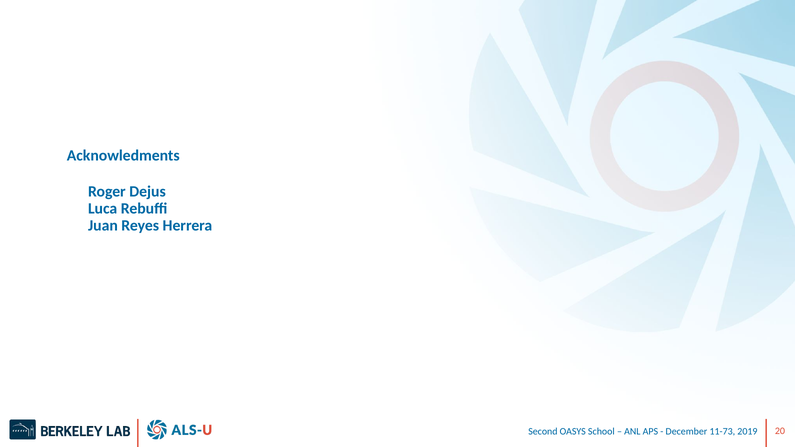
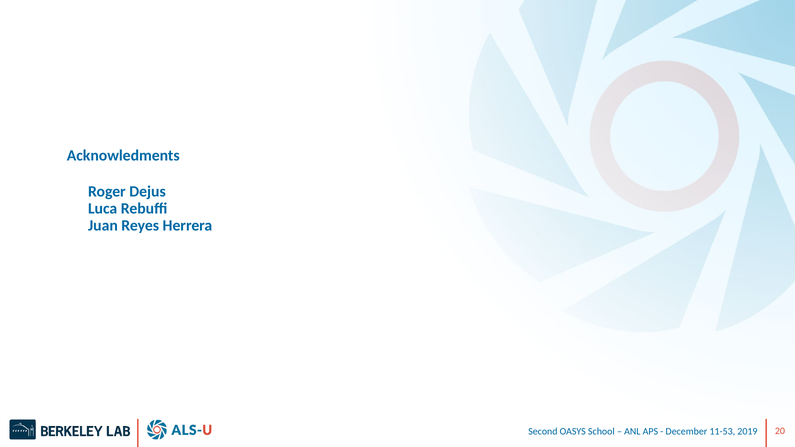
11-73: 11-73 -> 11-53
